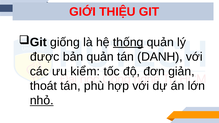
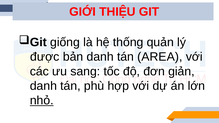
thống underline: present -> none
bản quản: quản -> danh
DANH: DANH -> AREA
kiểm: kiểm -> sang
thoát at (43, 86): thoát -> danh
